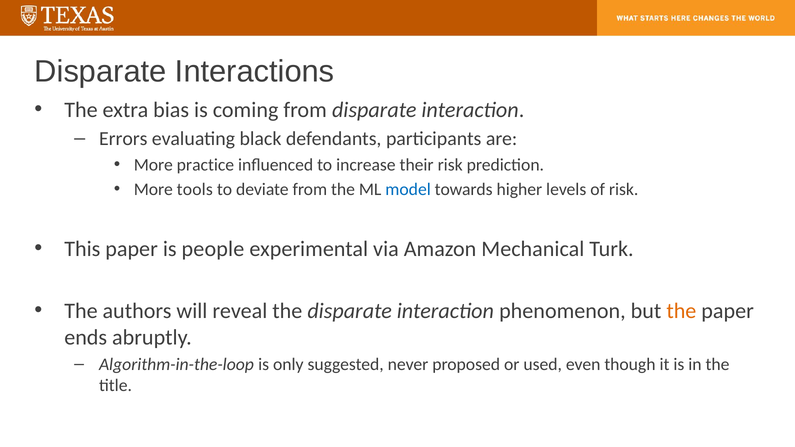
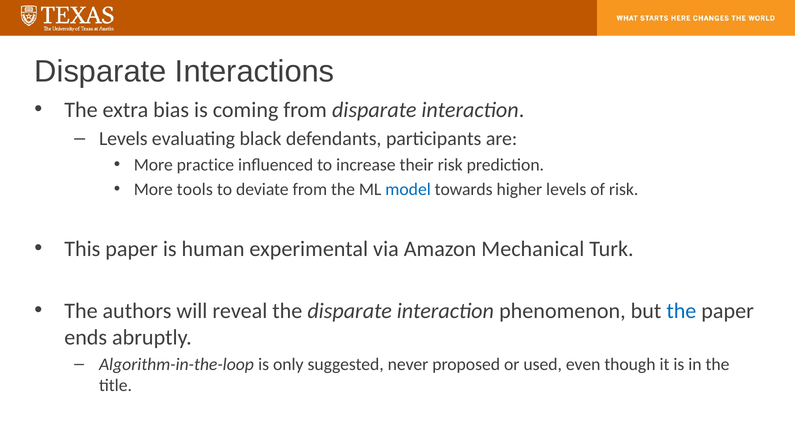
Errors at (123, 139): Errors -> Levels
people: people -> human
the at (681, 311) colour: orange -> blue
